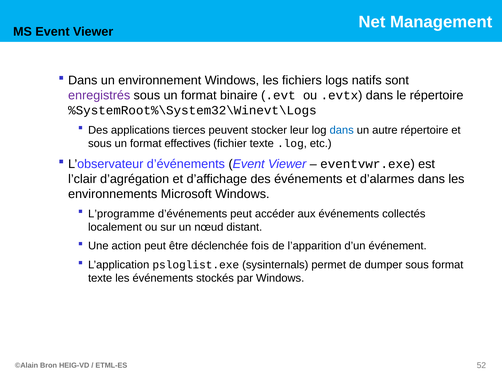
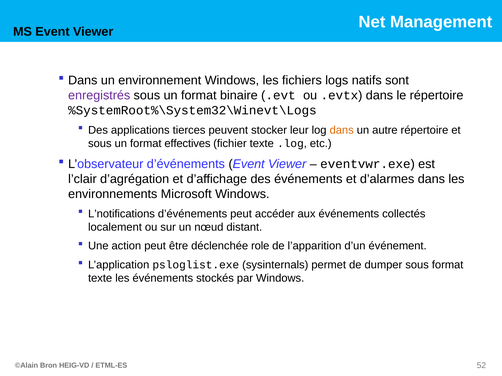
dans at (342, 130) colour: blue -> orange
L’programme: L’programme -> L’notifications
fois: fois -> role
